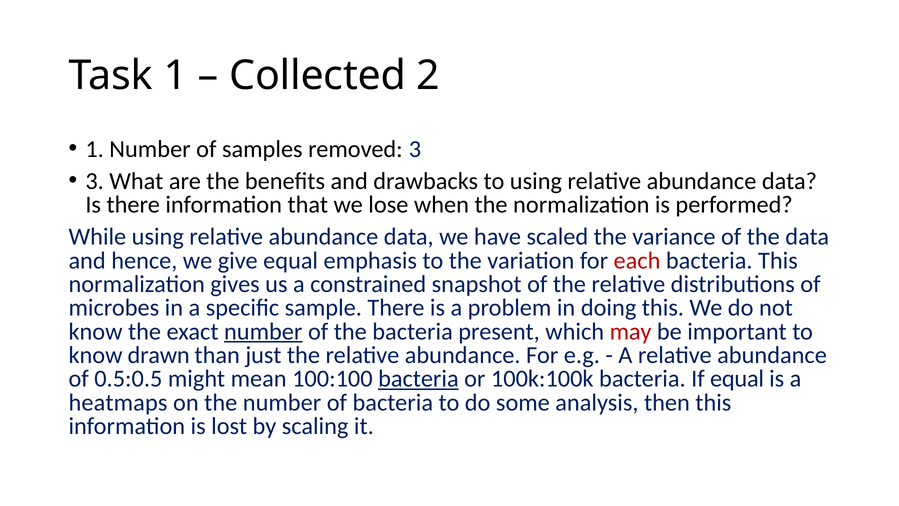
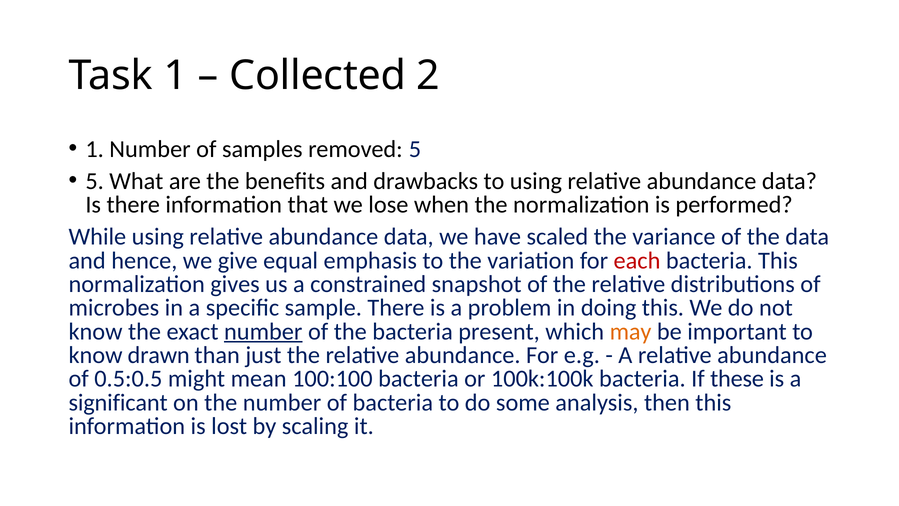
removed 3: 3 -> 5
3 at (95, 181): 3 -> 5
may colour: red -> orange
bacteria at (418, 379) underline: present -> none
If equal: equal -> these
heatmaps: heatmaps -> significant
